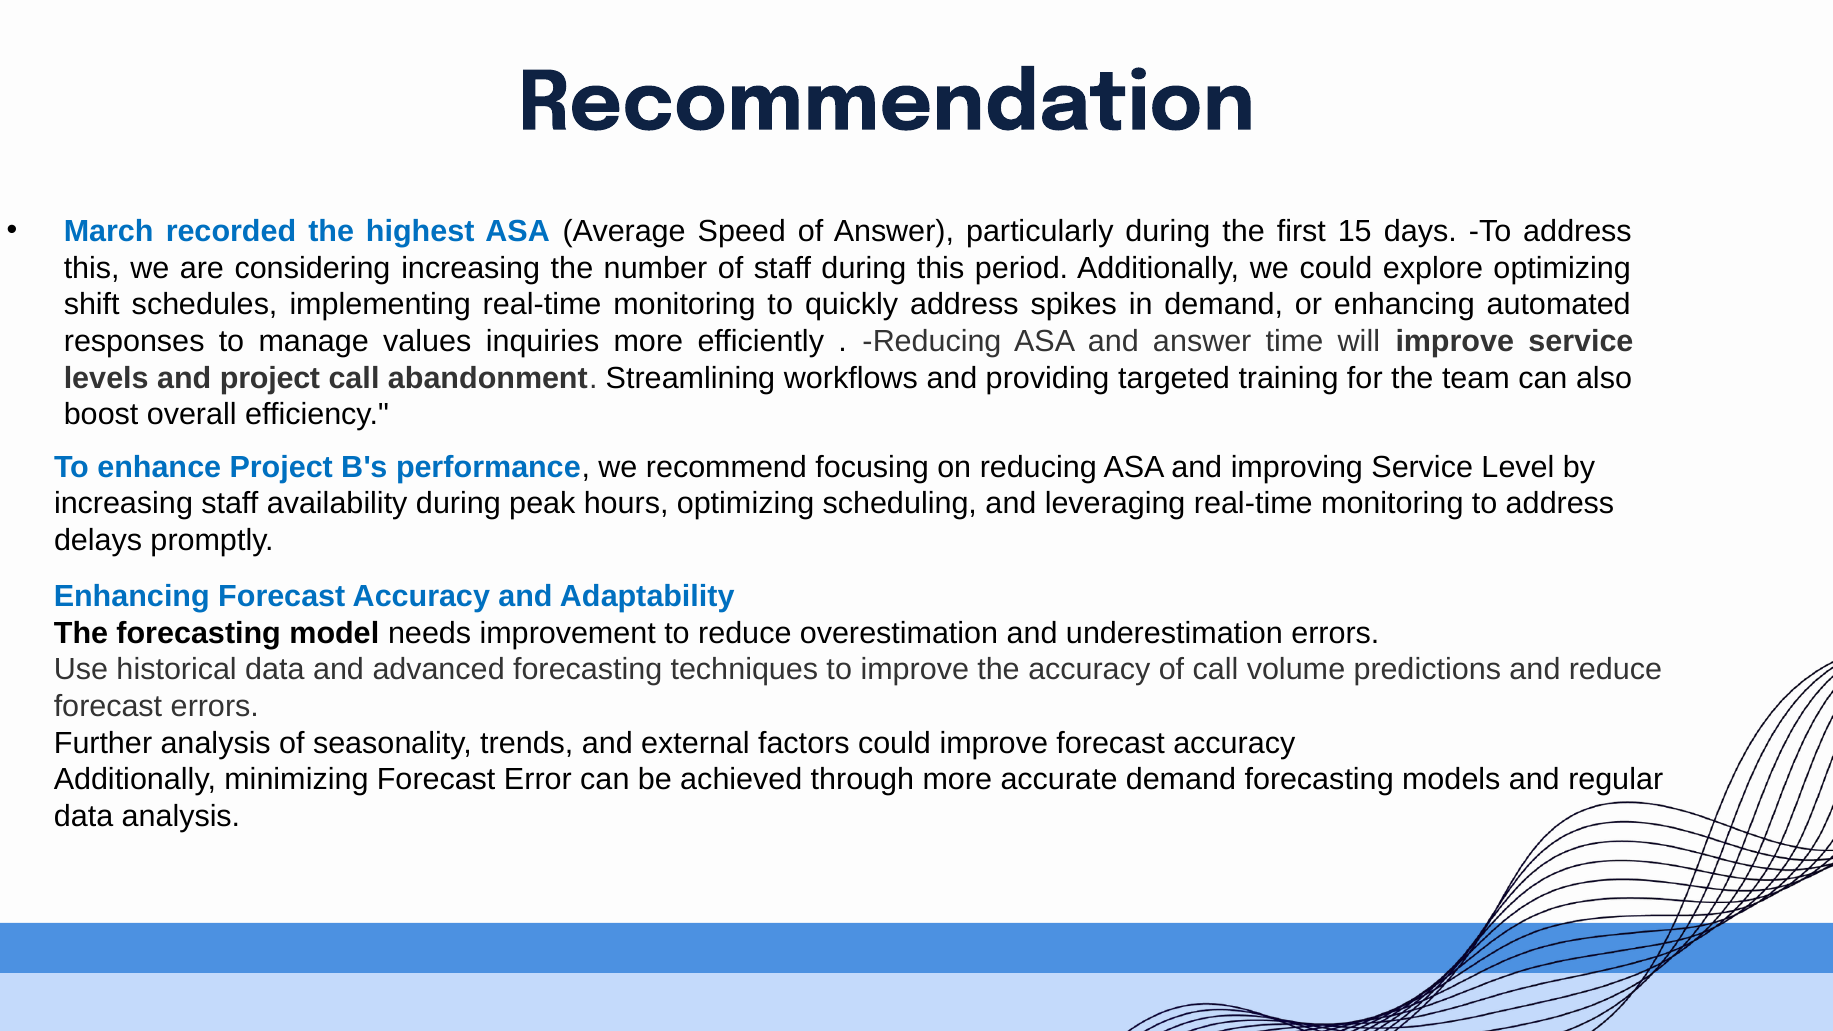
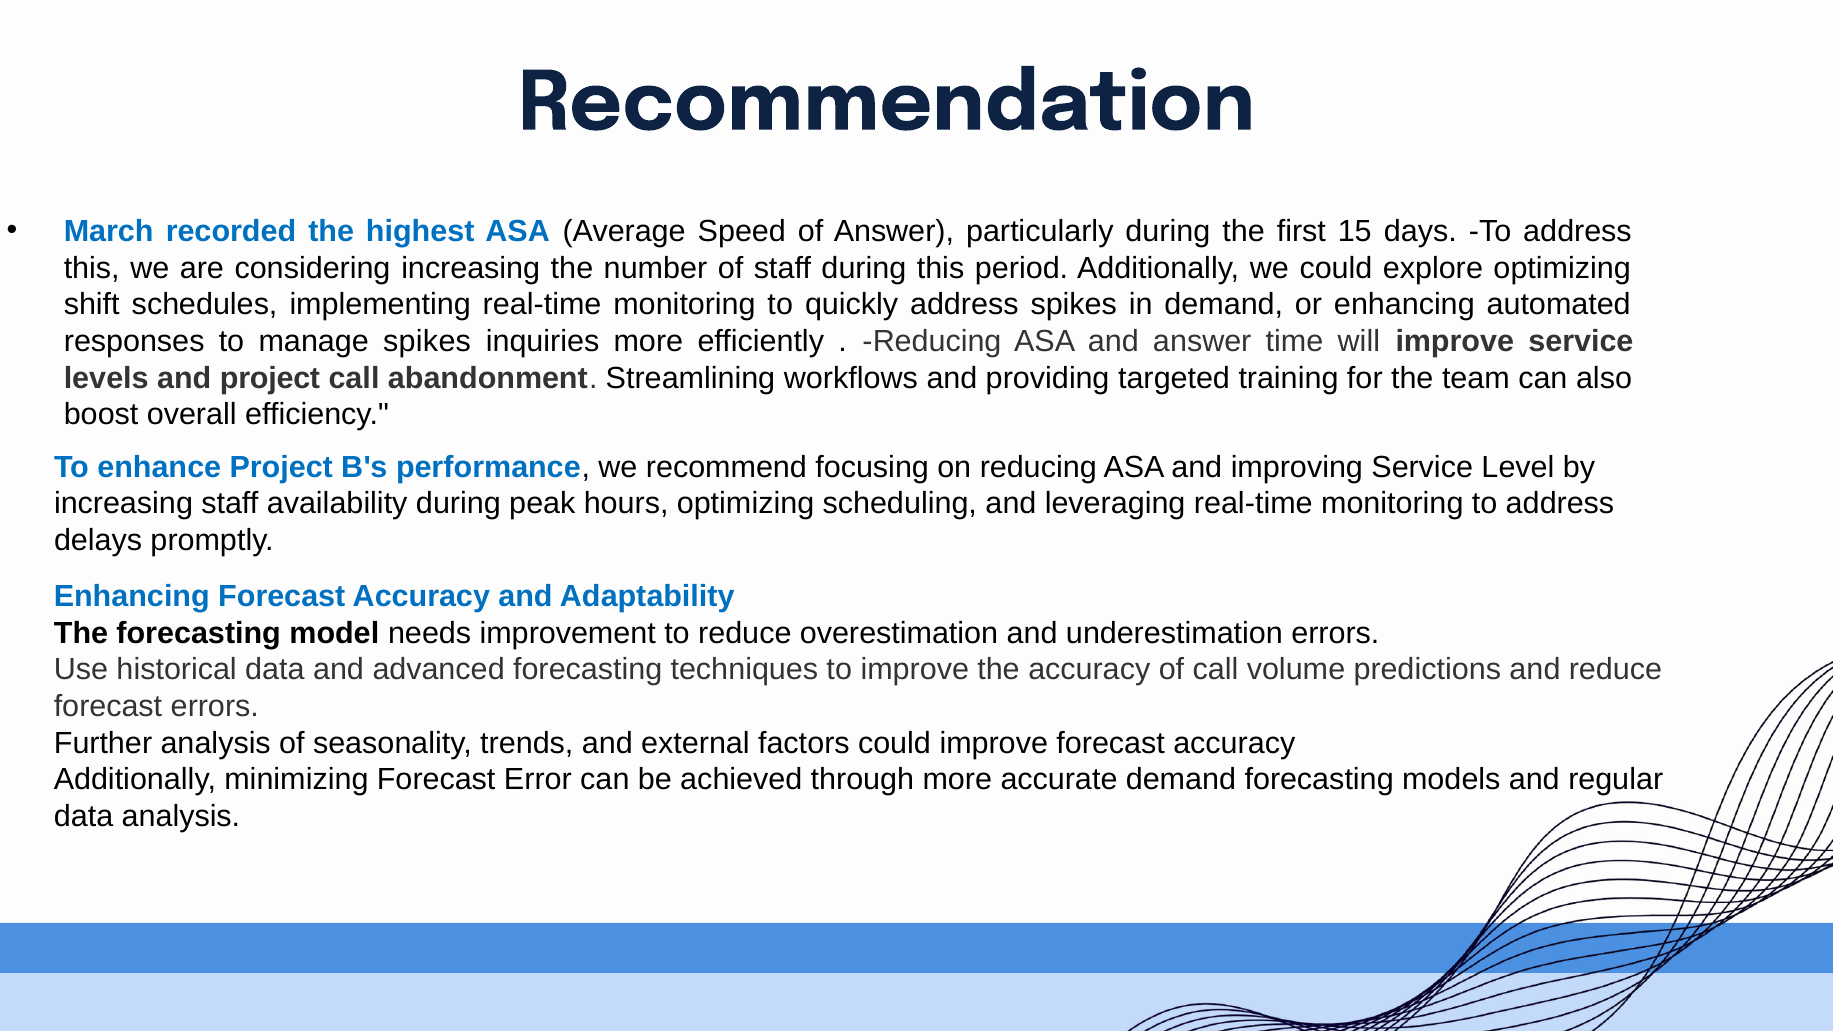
manage values: values -> spikes
